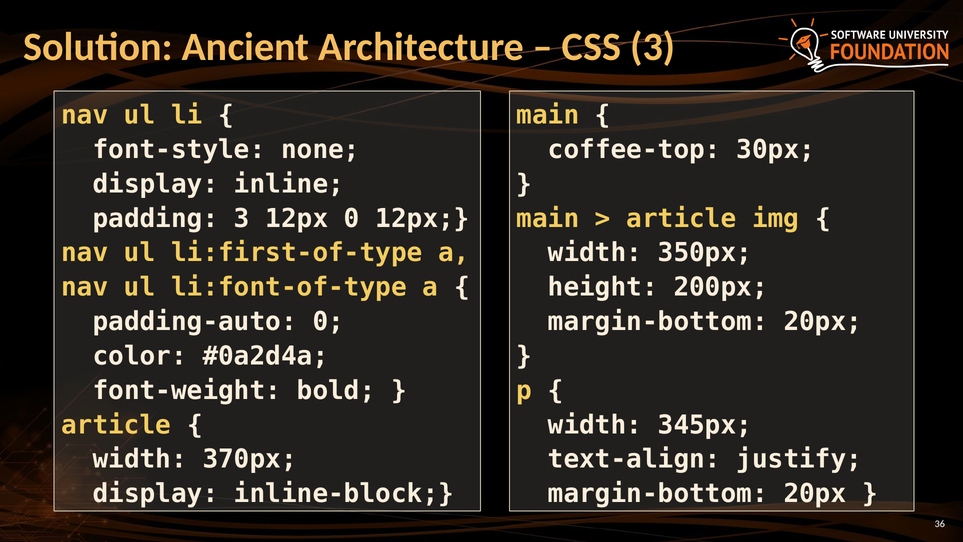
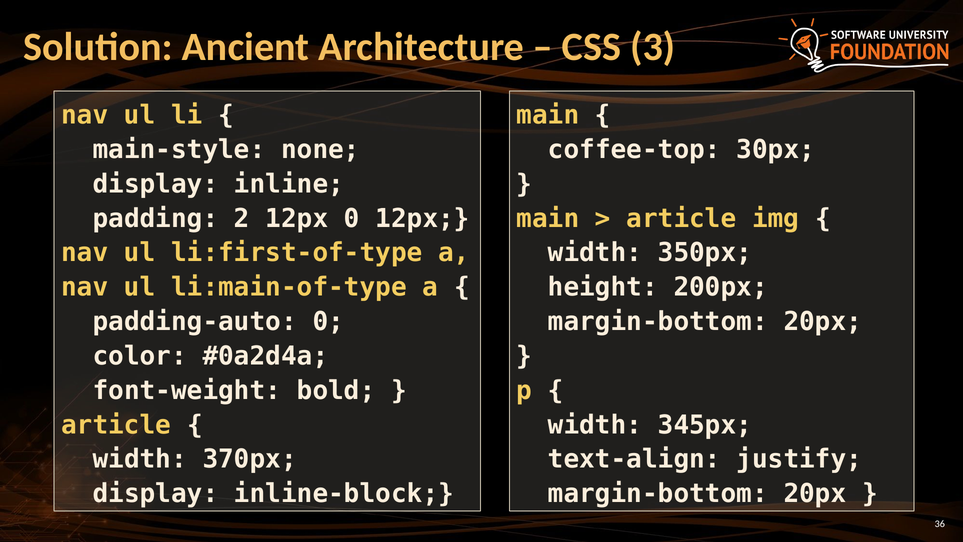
font-style: font-style -> main-style
padding 3: 3 -> 2
li:font-of-type: li:font-of-type -> li:main-of-type
